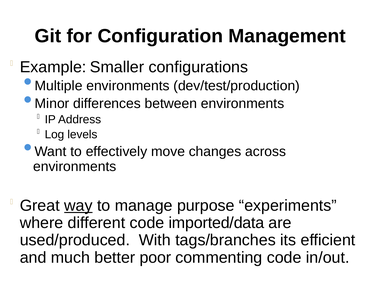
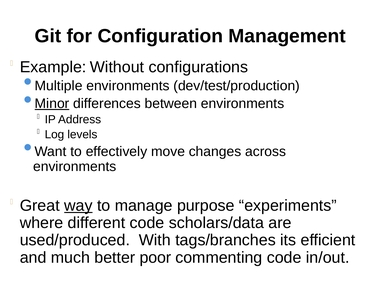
Smaller: Smaller -> Without
Minor underline: none -> present
imported/data: imported/data -> scholars/data
